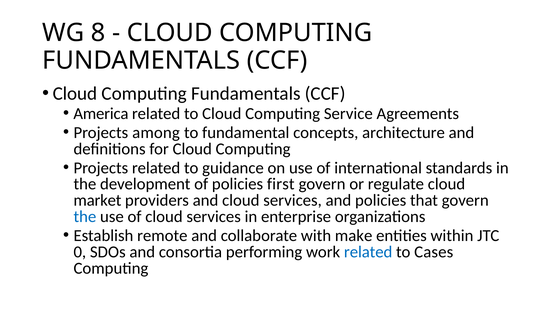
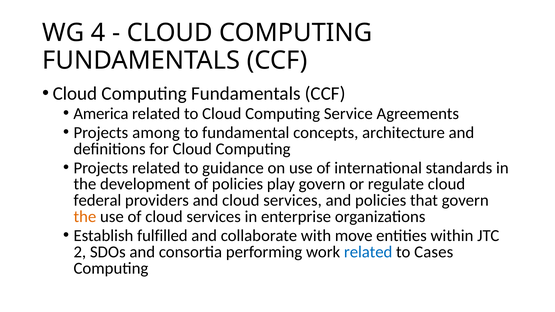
8: 8 -> 4
first: first -> play
market: market -> federal
the at (85, 217) colour: blue -> orange
remote: remote -> fulfilled
make: make -> move
0: 0 -> 2
